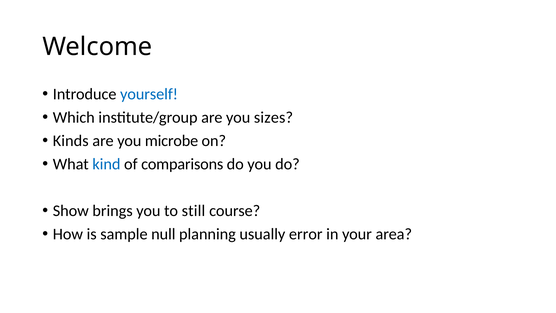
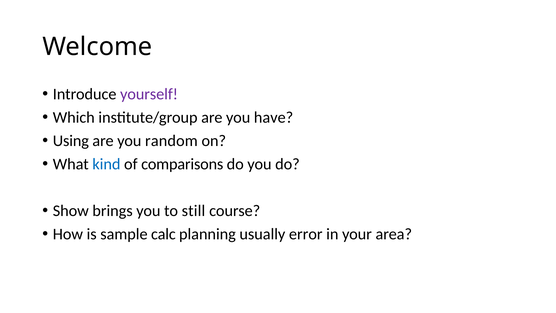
yourself colour: blue -> purple
sizes: sizes -> have
Kinds: Kinds -> Using
microbe: microbe -> random
null: null -> calc
